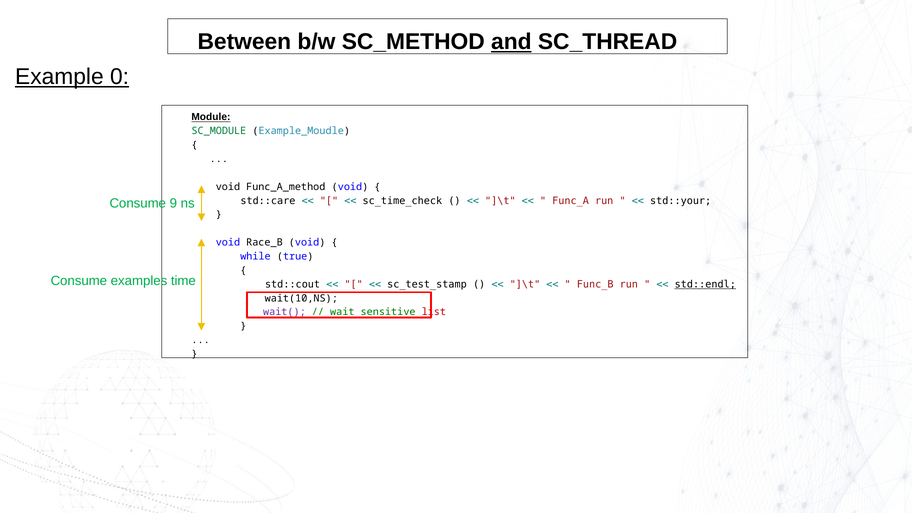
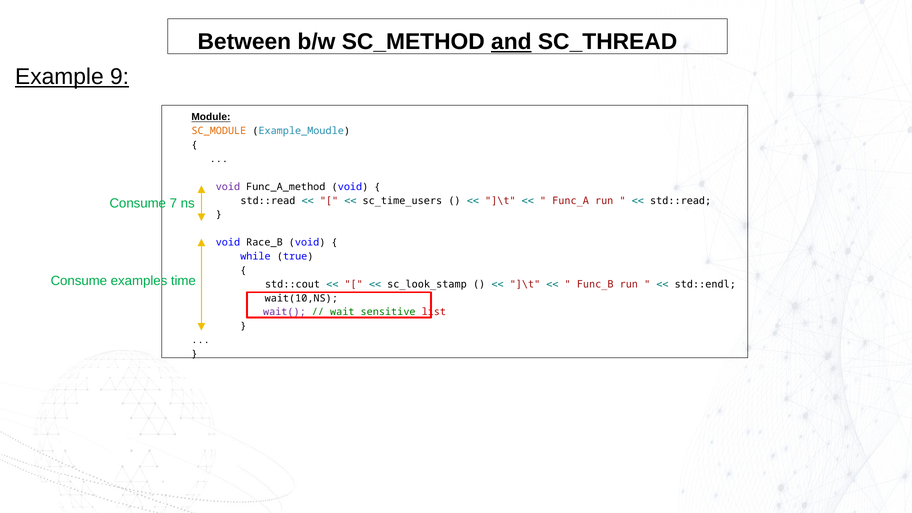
0: 0 -> 9
SC_MODULE colour: green -> orange
void at (228, 187) colour: black -> purple
std::care at (268, 201): std::care -> std::read
sc_time_check: sc_time_check -> sc_time_users
std::your at (681, 201): std::your -> std::read
9: 9 -> 7
sc_test_stamp: sc_test_stamp -> sc_look_stamp
std::endl underline: present -> none
